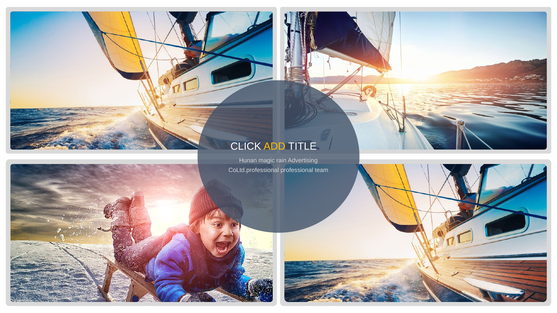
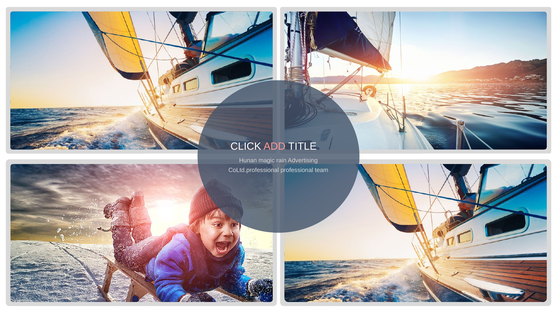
ADD colour: yellow -> pink
